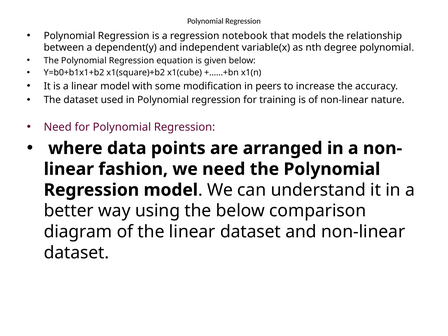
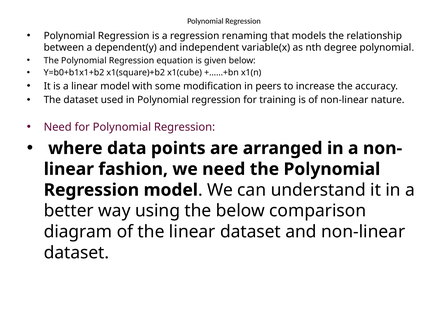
notebook: notebook -> renaming
